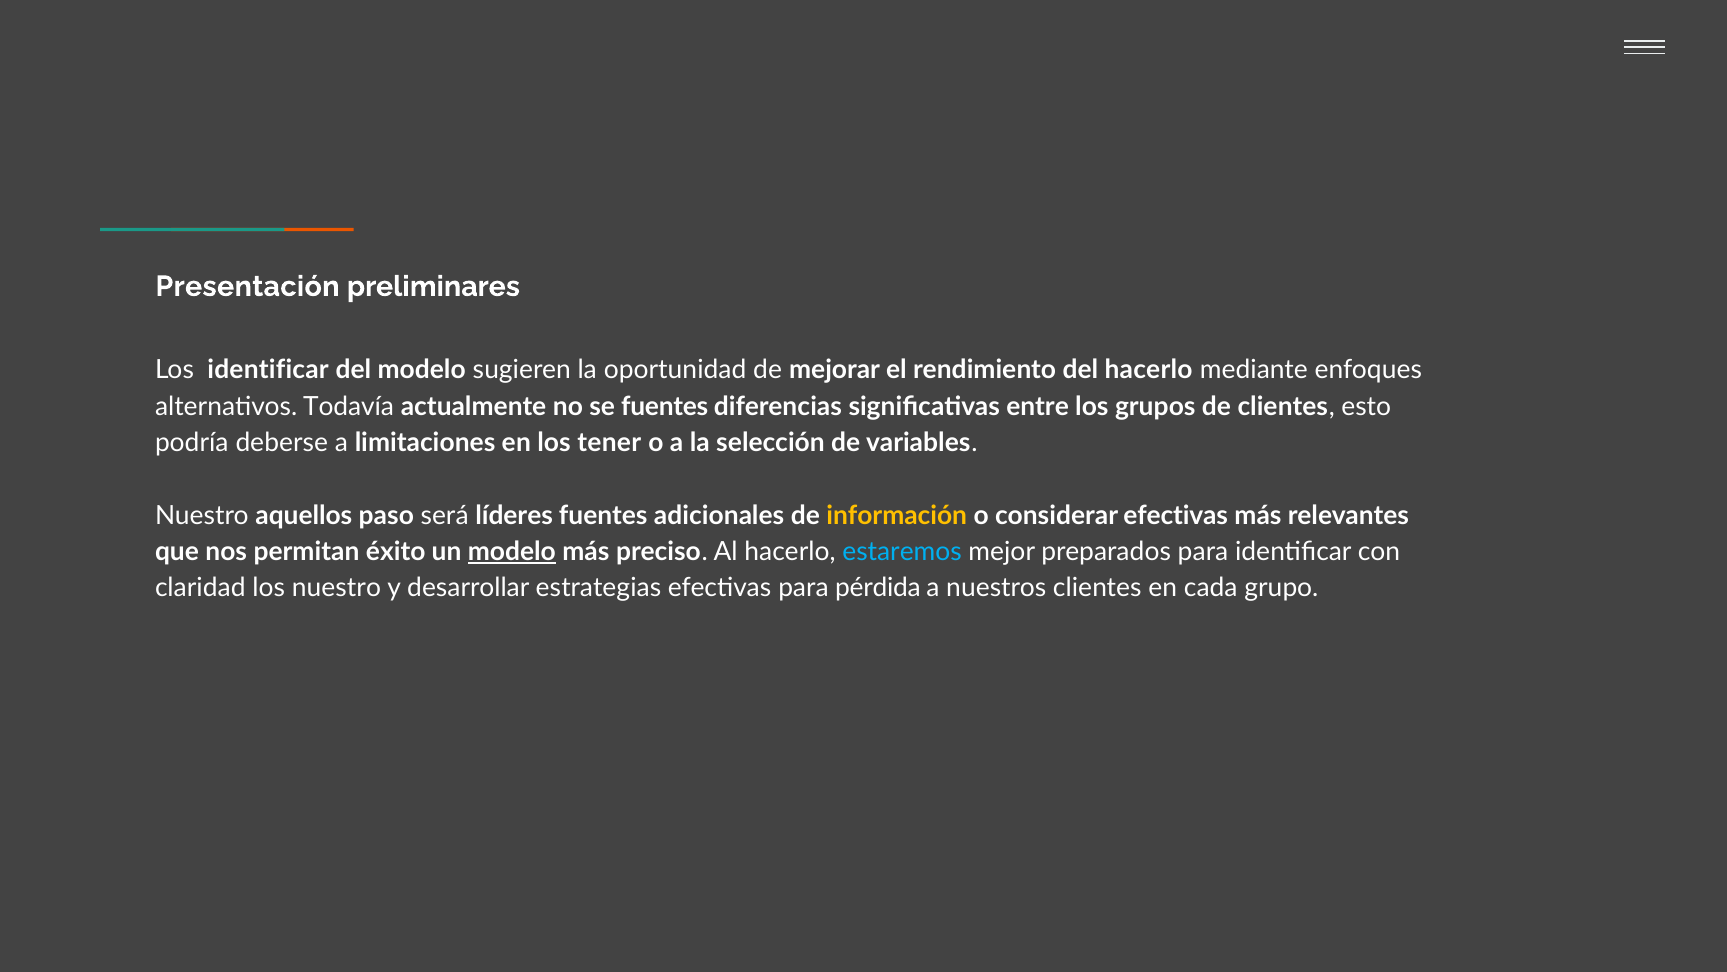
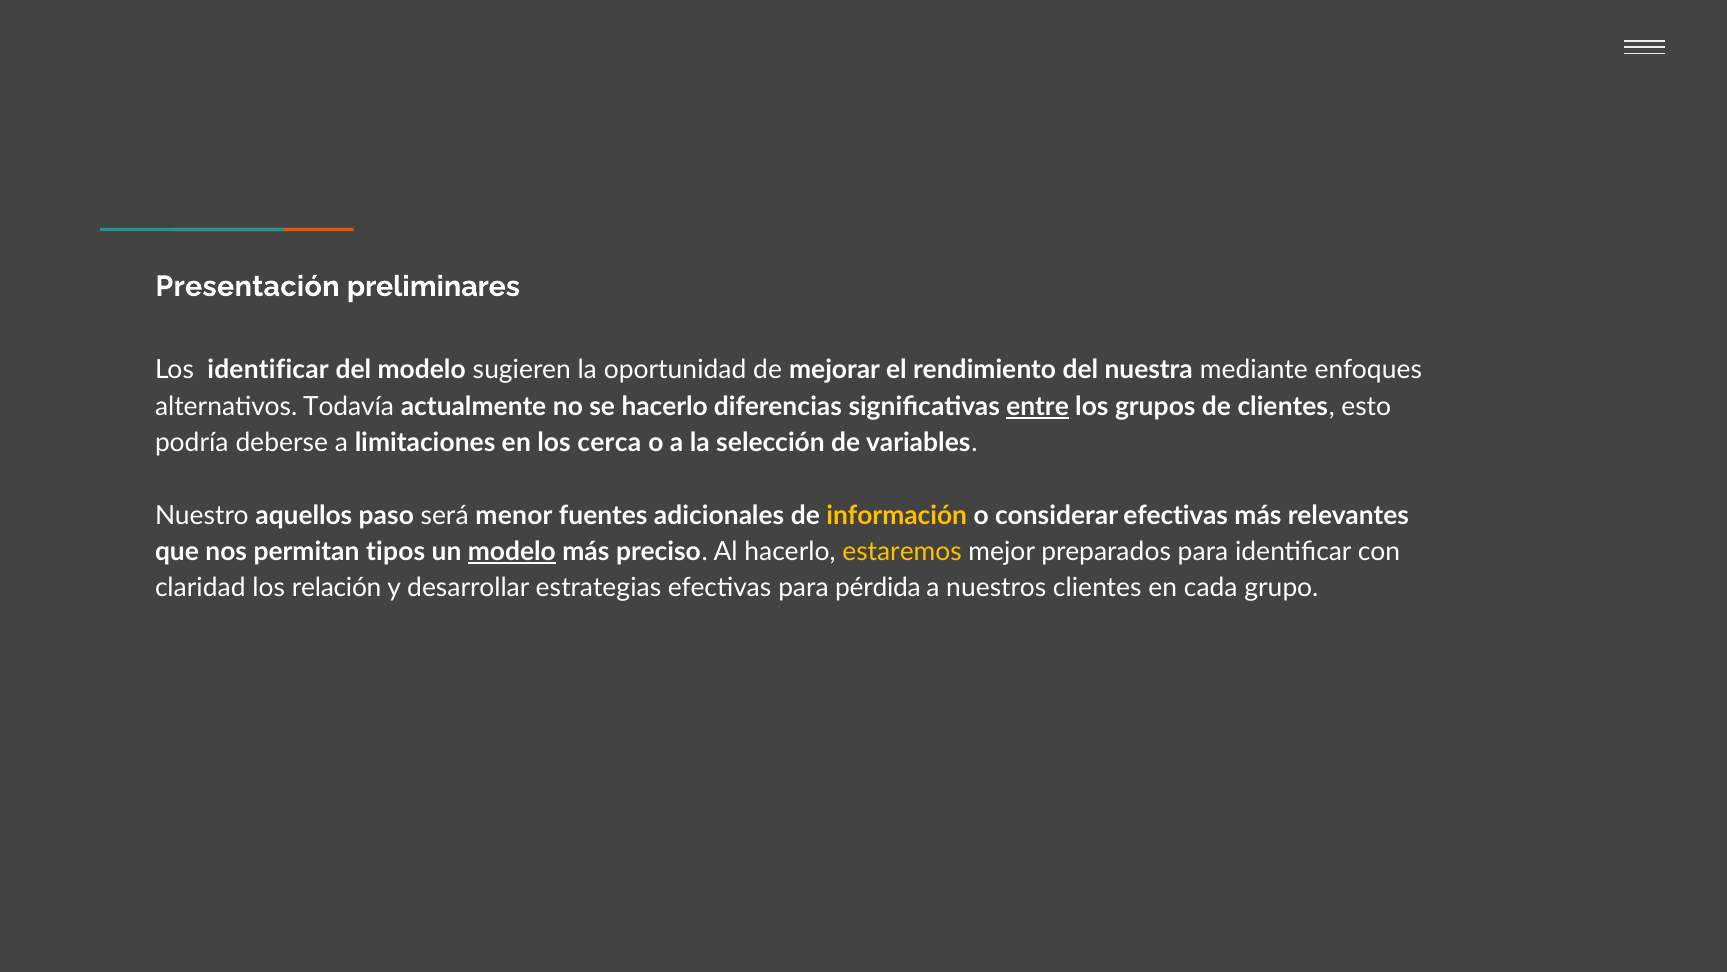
del hacerlo: hacerlo -> nuestra
se fuentes: fuentes -> hacerlo
entre underline: none -> present
tener: tener -> cerca
líderes: líderes -> menor
éxito: éxito -> tipos
estaremos colour: light blue -> yellow
los nuestro: nuestro -> relación
